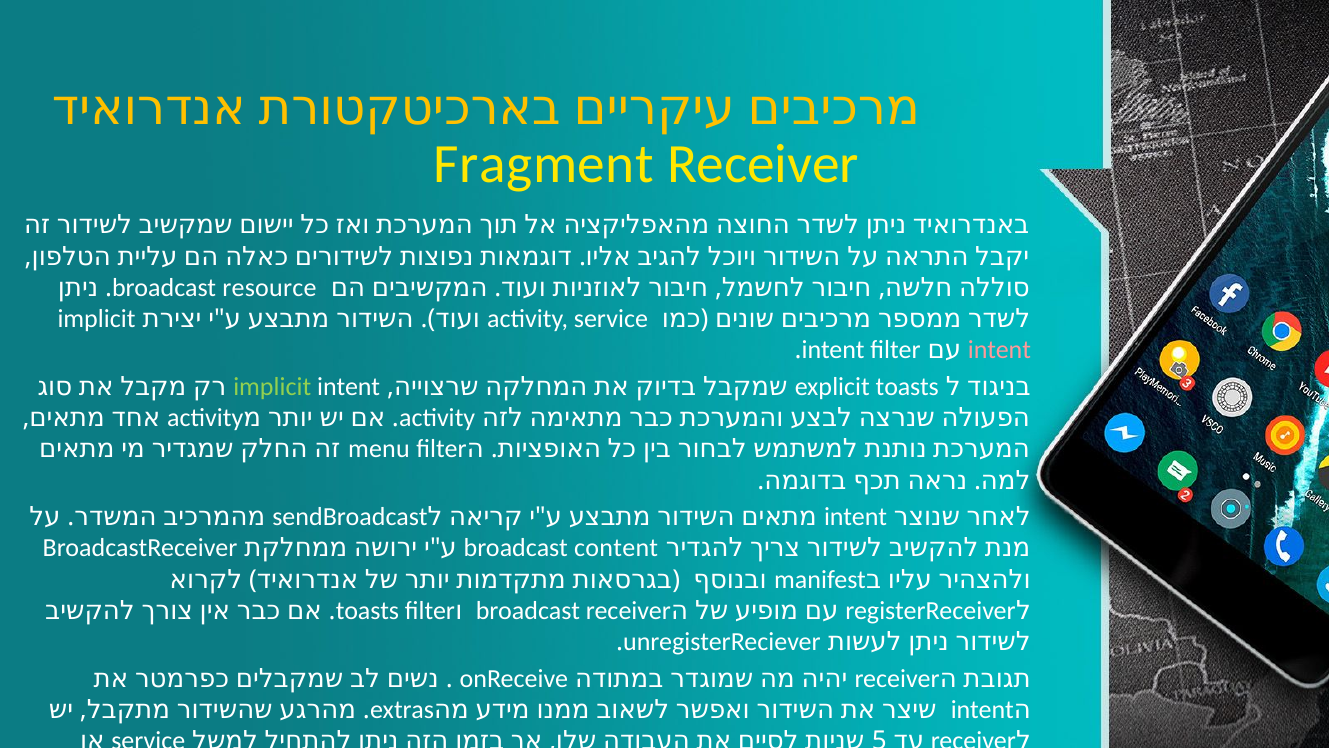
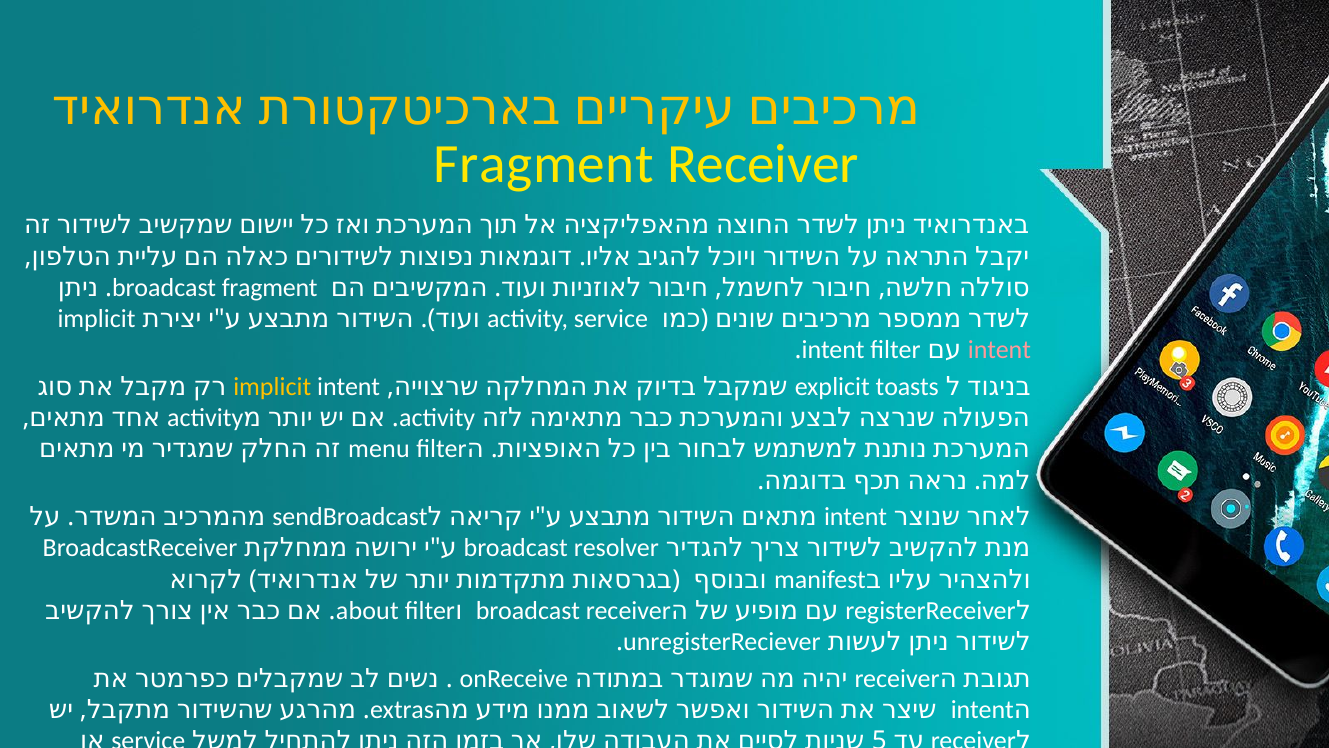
broadcast resource: resource -> fragment
implicit at (272, 387) colour: light green -> yellow
content: content -> resolver
toasts at (367, 610): toasts -> about
